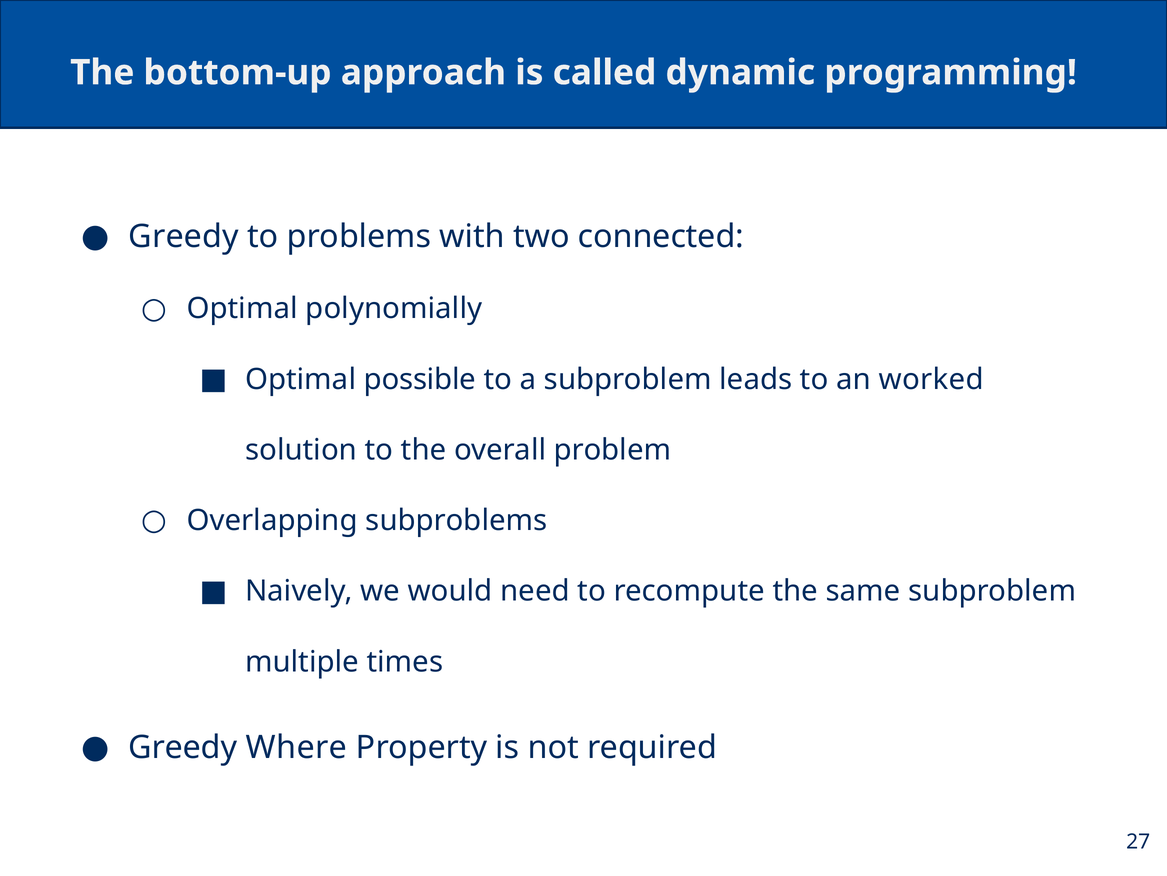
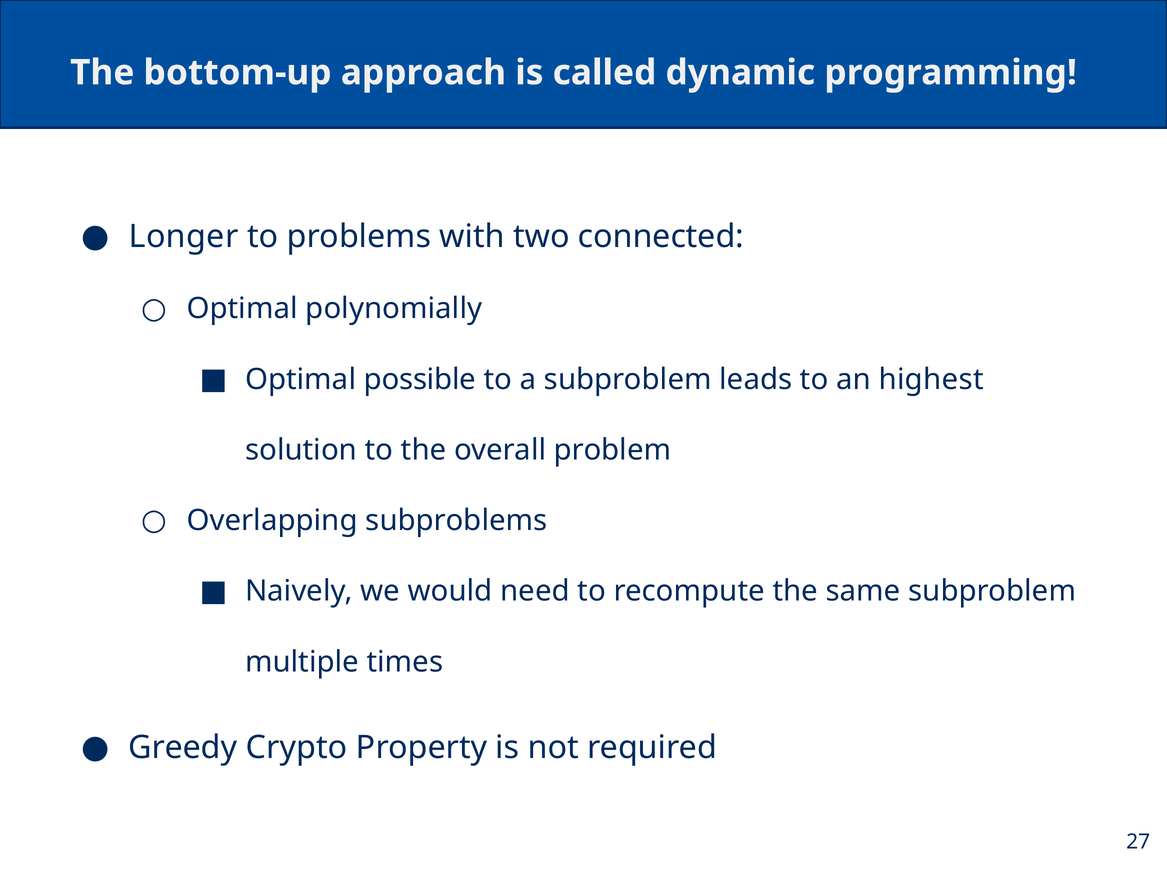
Greedy at (184, 236): Greedy -> Longer
worked: worked -> highest
Where: Where -> Crypto
